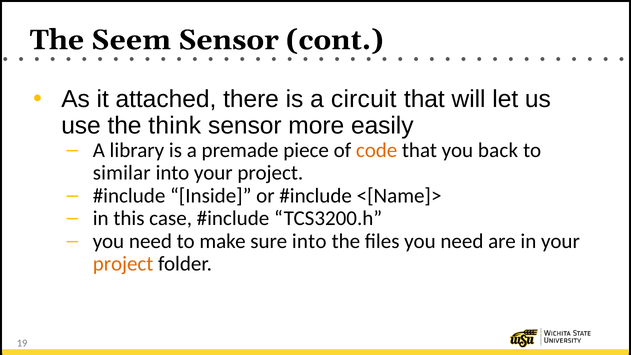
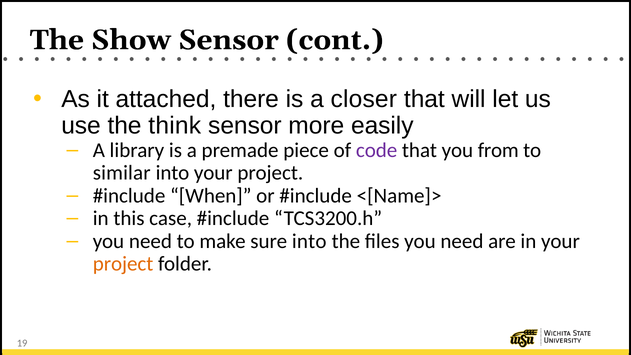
Seem: Seem -> Show
circuit: circuit -> closer
code colour: orange -> purple
back: back -> from
Inside: Inside -> When
